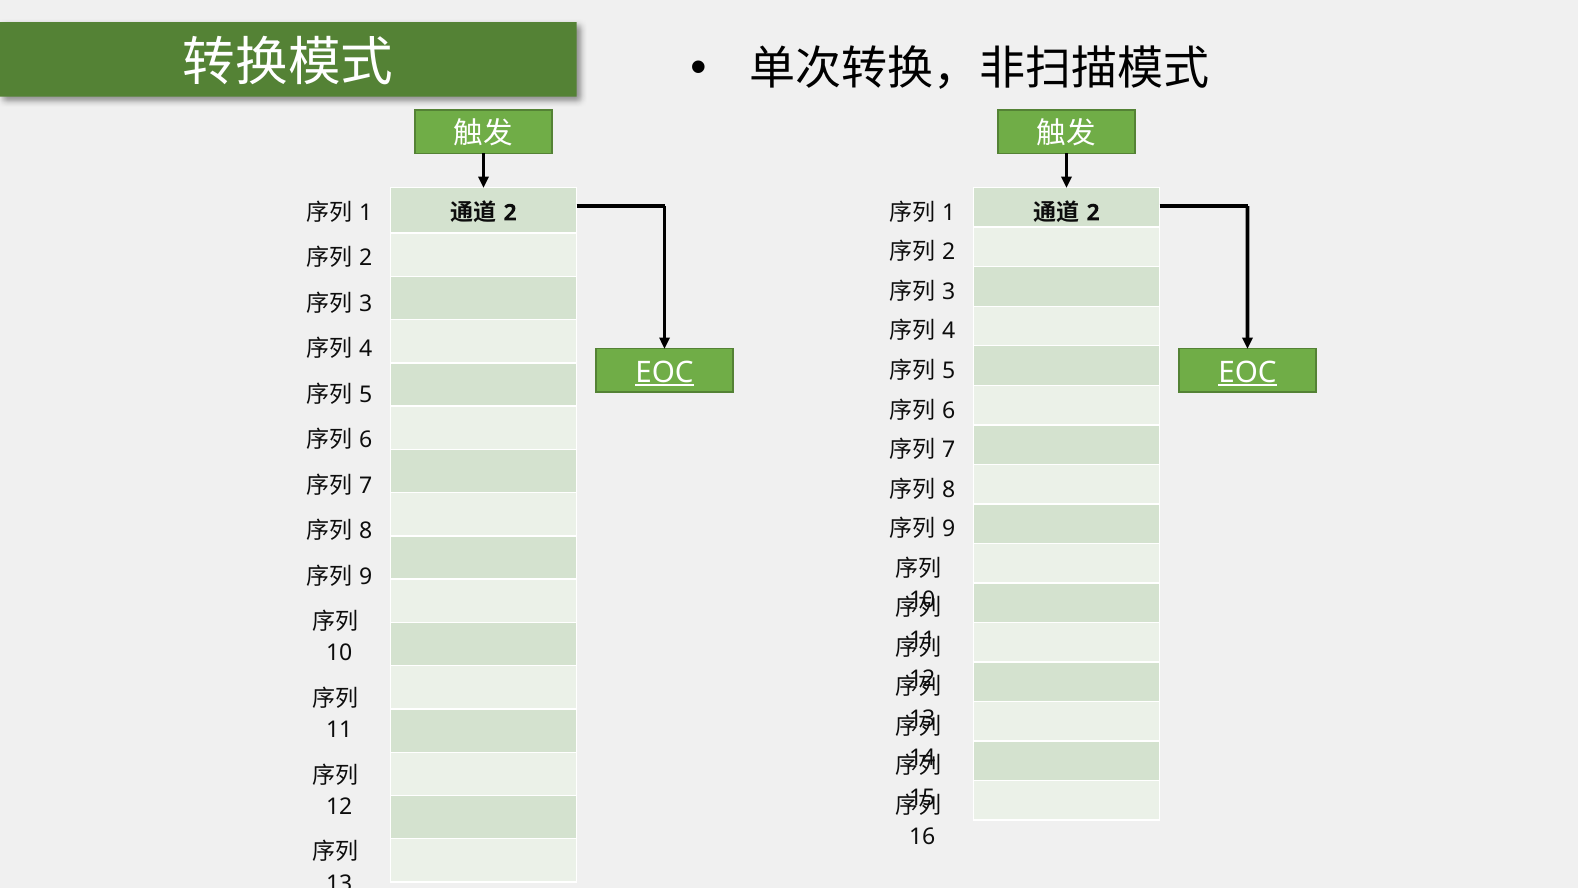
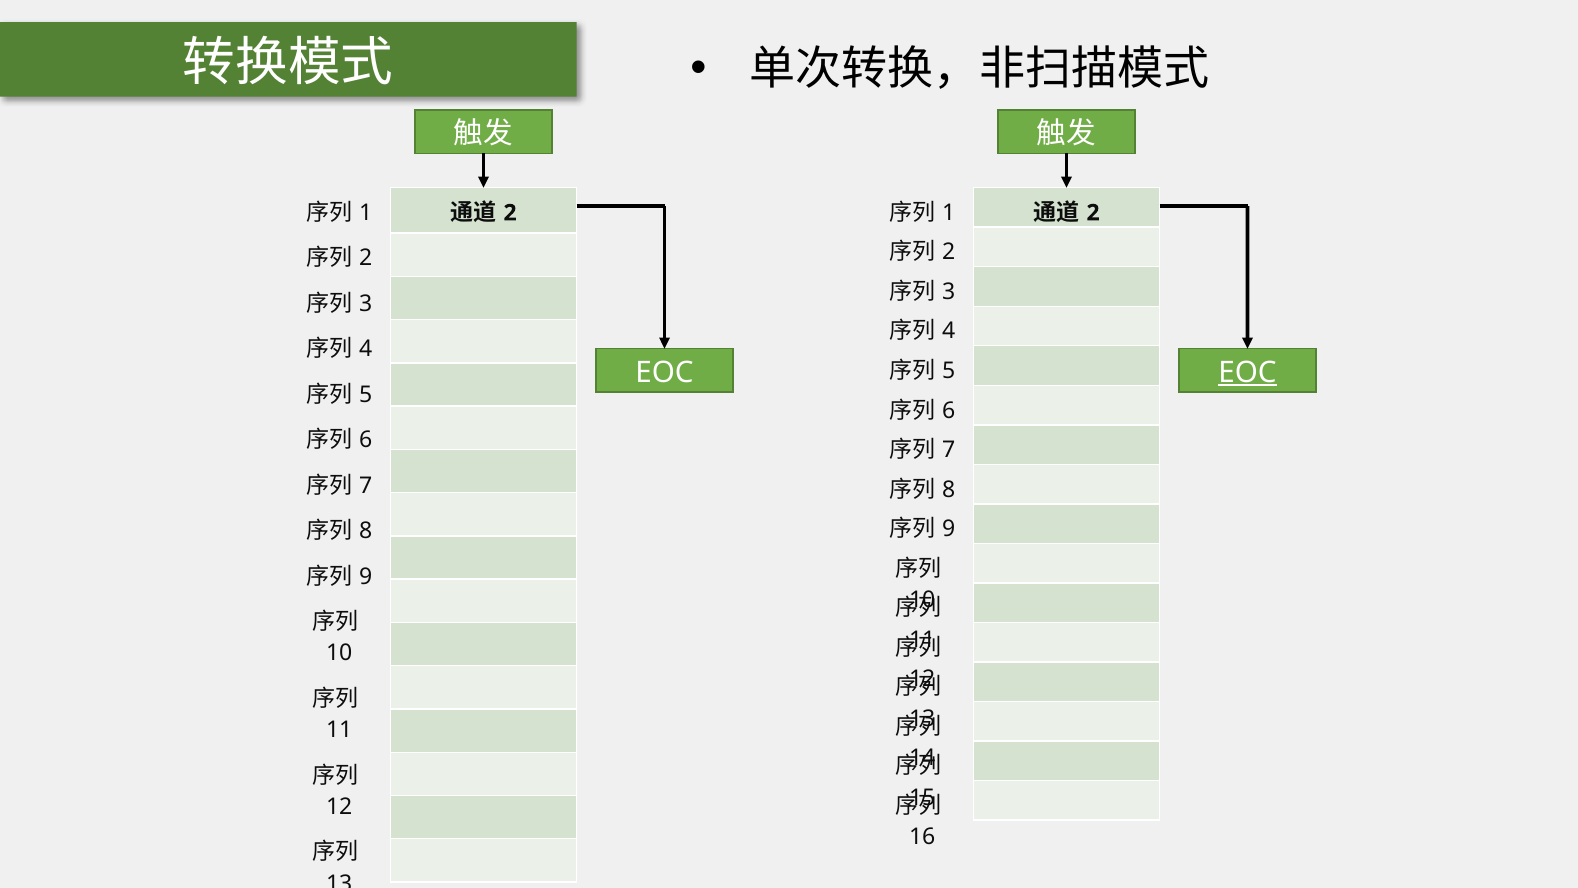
EOC at (665, 372) underline: present -> none
